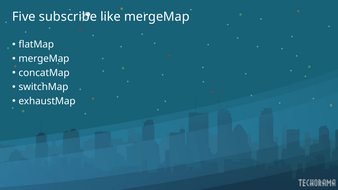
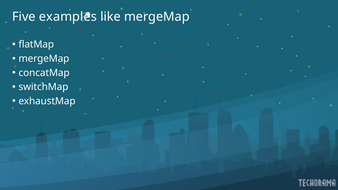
subscribe: subscribe -> examples
